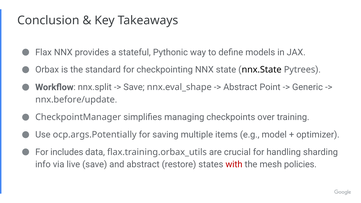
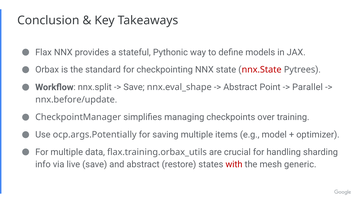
nnx.State colour: black -> red
Generic: Generic -> Parallel
For includes: includes -> multiple
policies: policies -> generic
